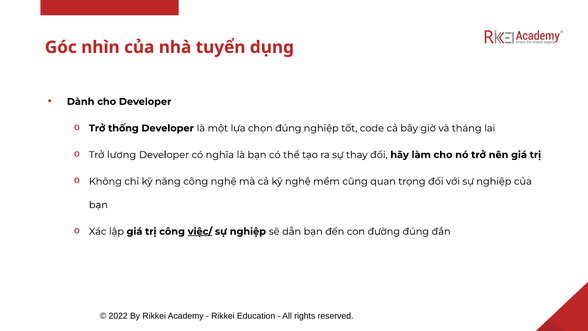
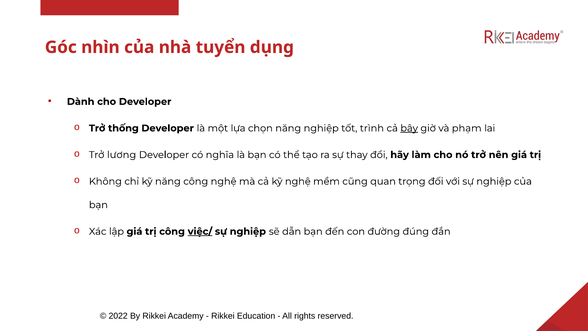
chọn đúng: đúng -> năng
code: code -> trình
bây underline: none -> present
tháng: tháng -> phạm
